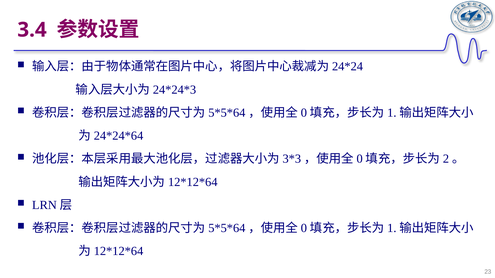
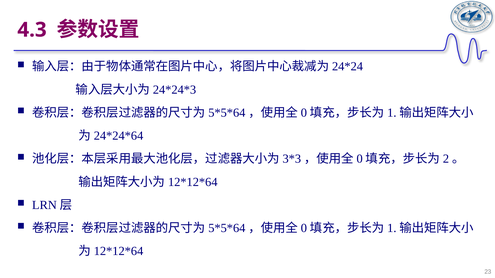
3.4: 3.4 -> 4.3
